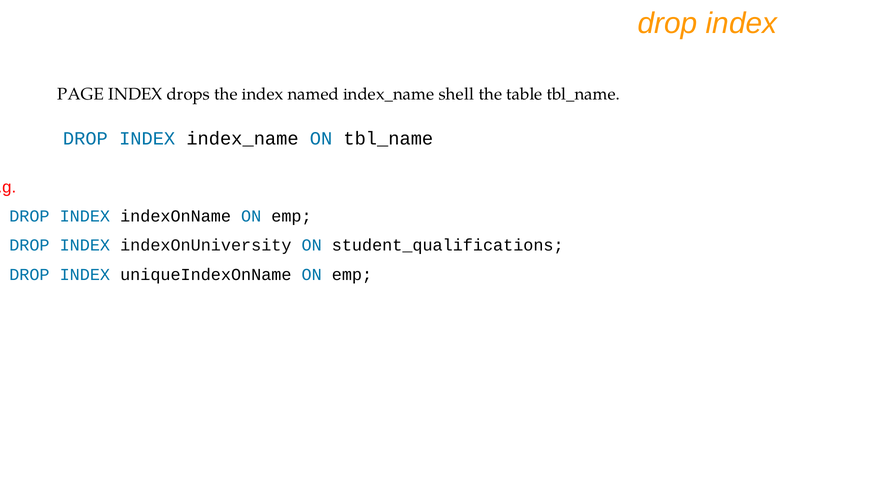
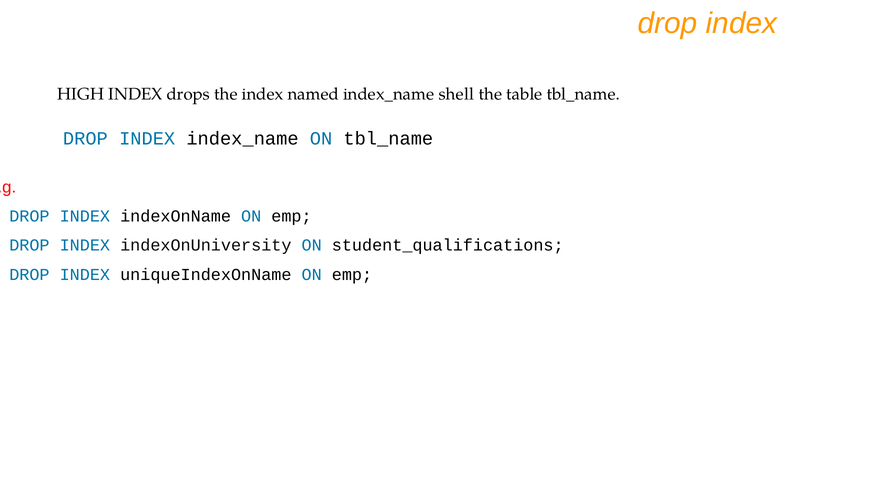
PAGE: PAGE -> HIGH
